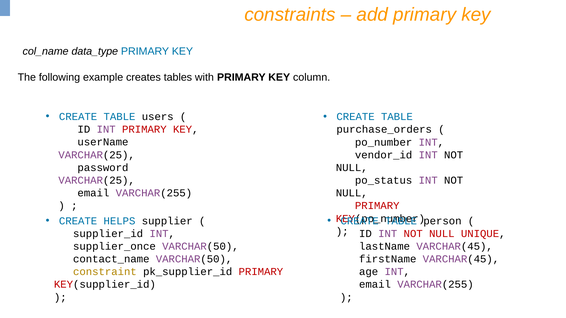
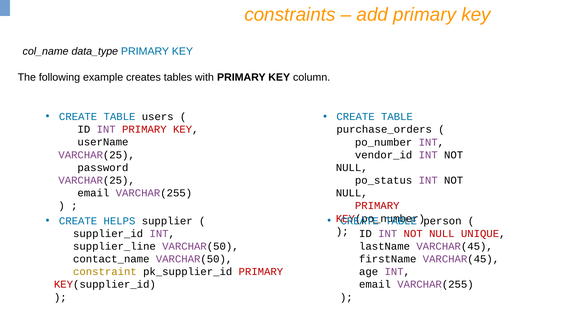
supplier_once: supplier_once -> supplier_line
